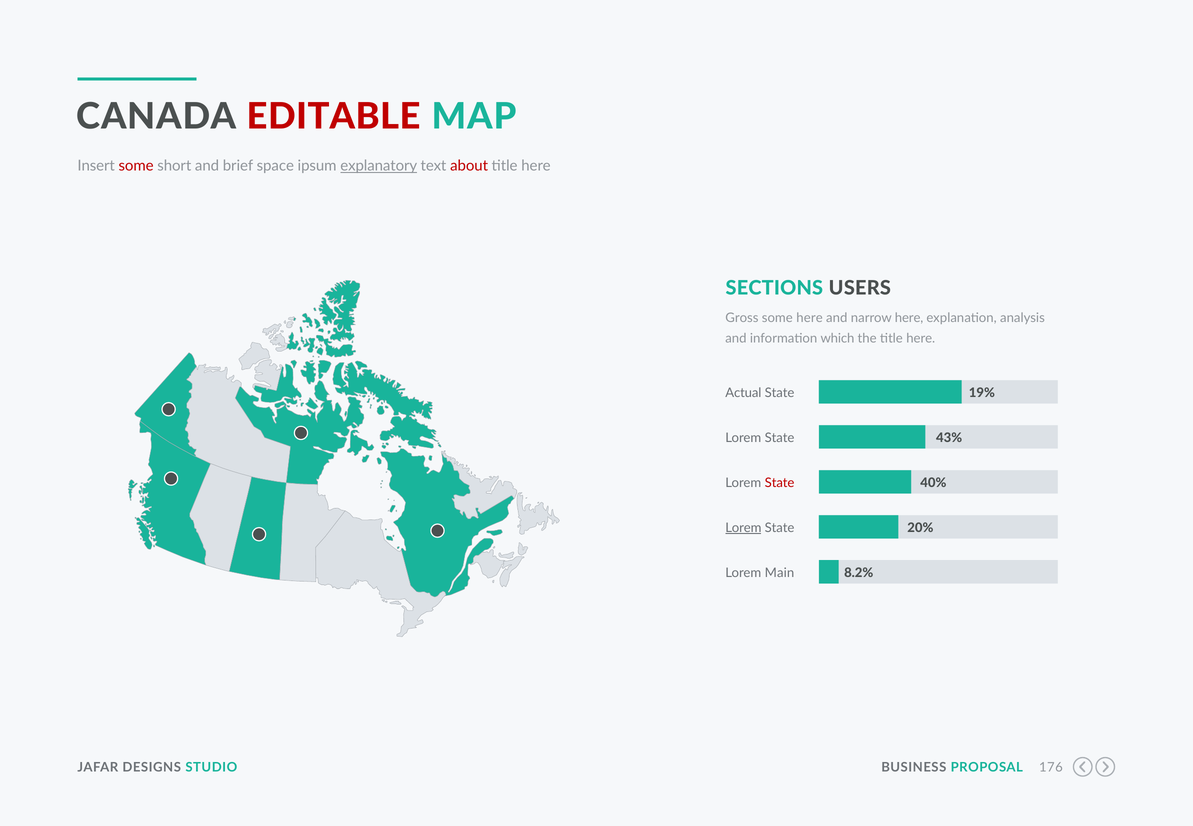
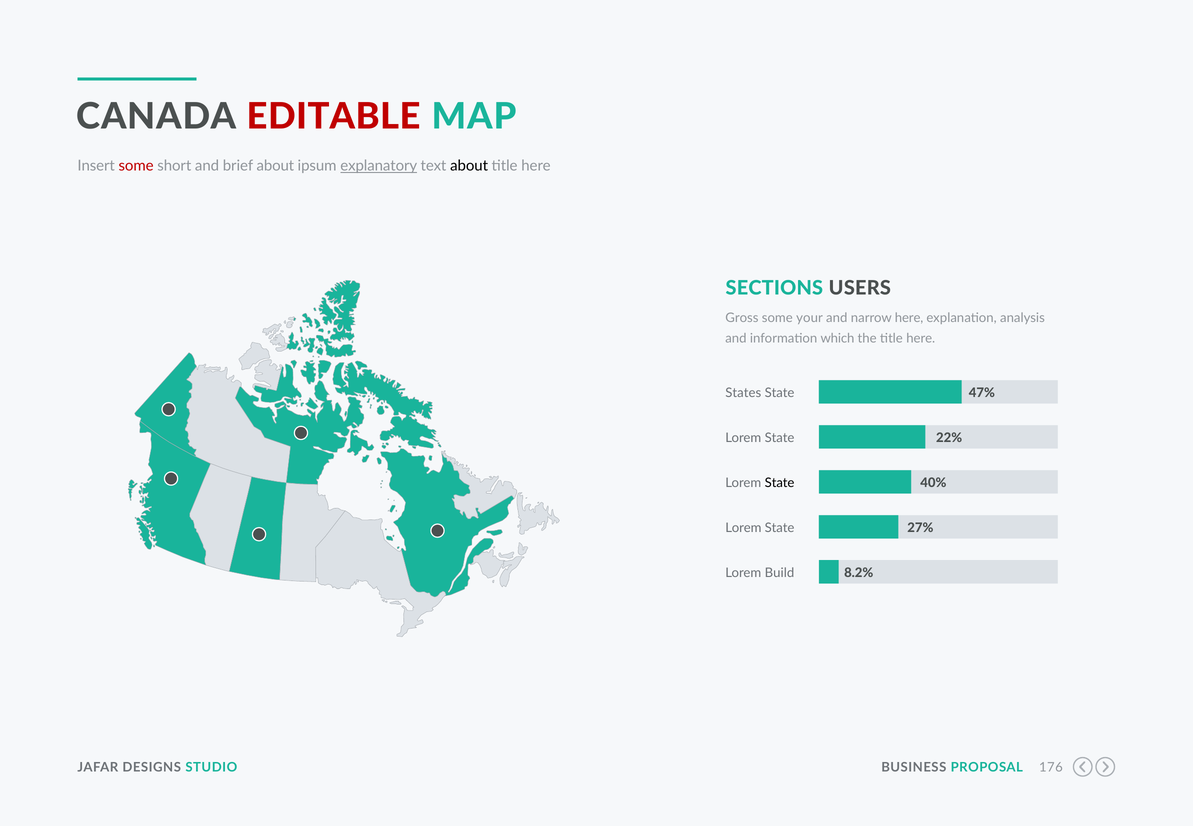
brief space: space -> about
about at (469, 166) colour: red -> black
some here: here -> your
Actual: Actual -> States
19%: 19% -> 47%
43%: 43% -> 22%
State at (780, 483) colour: red -> black
Lorem at (743, 528) underline: present -> none
20%: 20% -> 27%
Main: Main -> Build
